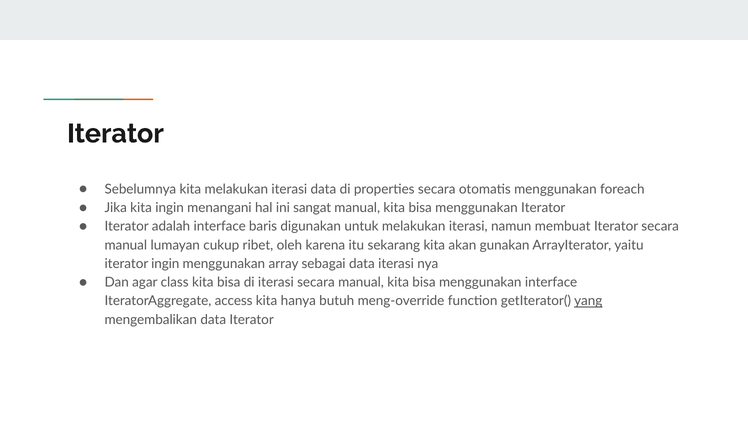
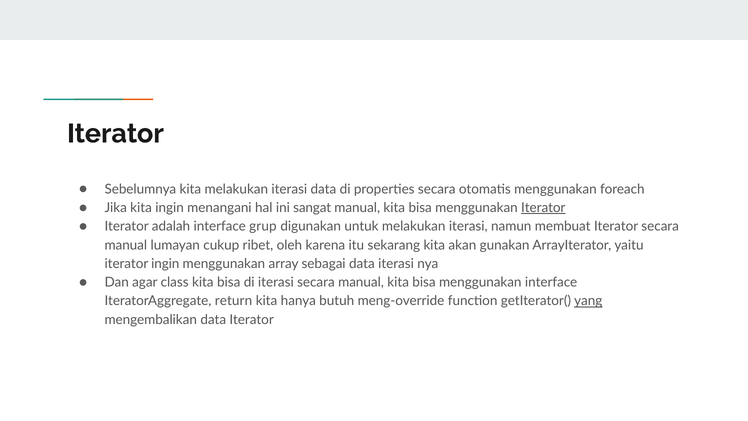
Iterator at (543, 208) underline: none -> present
baris: baris -> grup
access: access -> return
